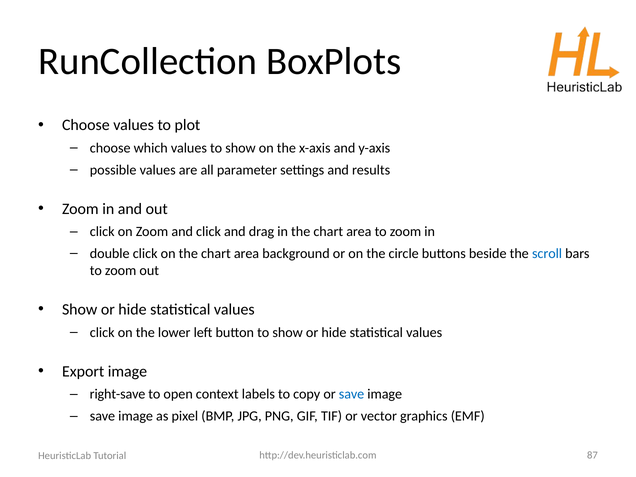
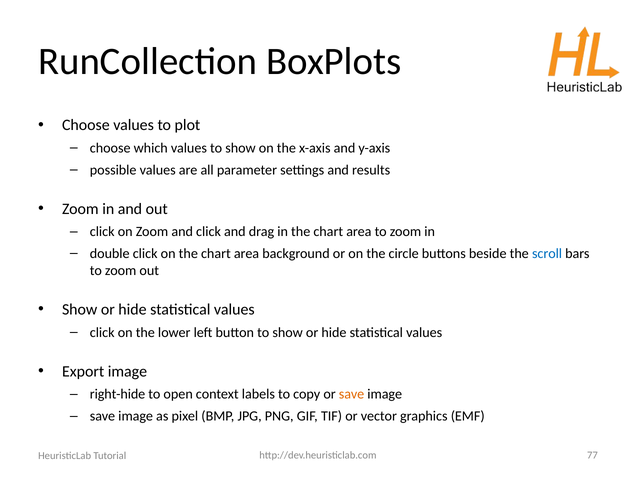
right-save: right-save -> right-hide
save at (352, 394) colour: blue -> orange
87: 87 -> 77
